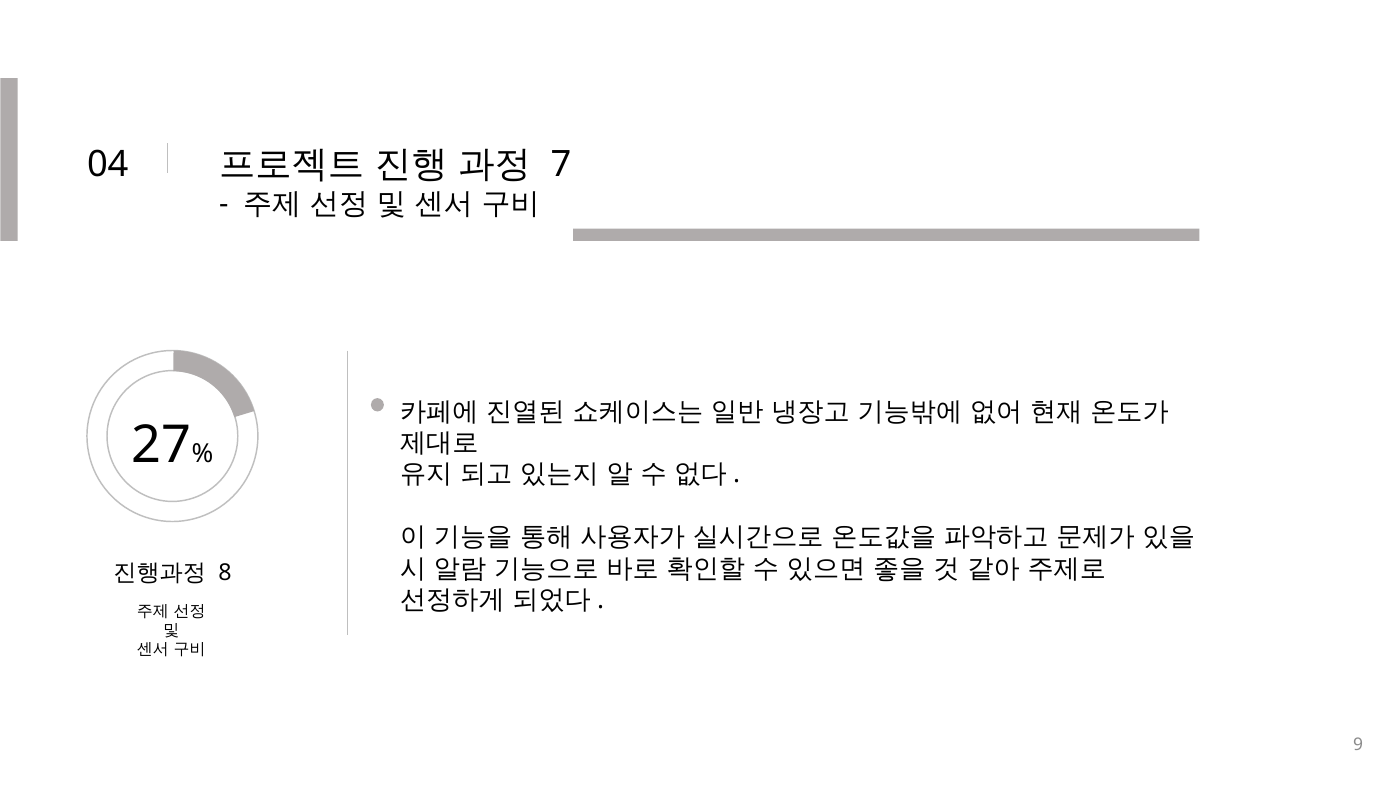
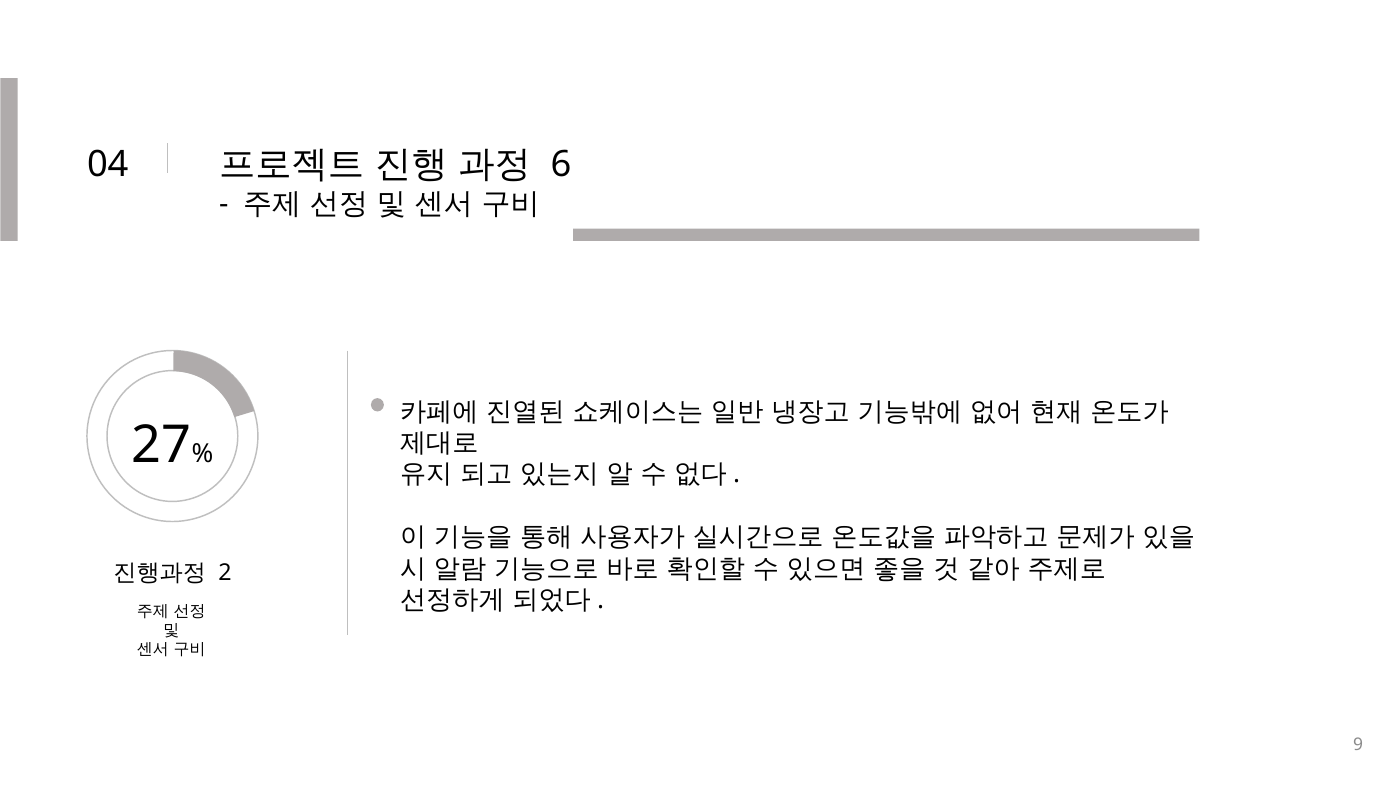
7: 7 -> 6
8: 8 -> 2
